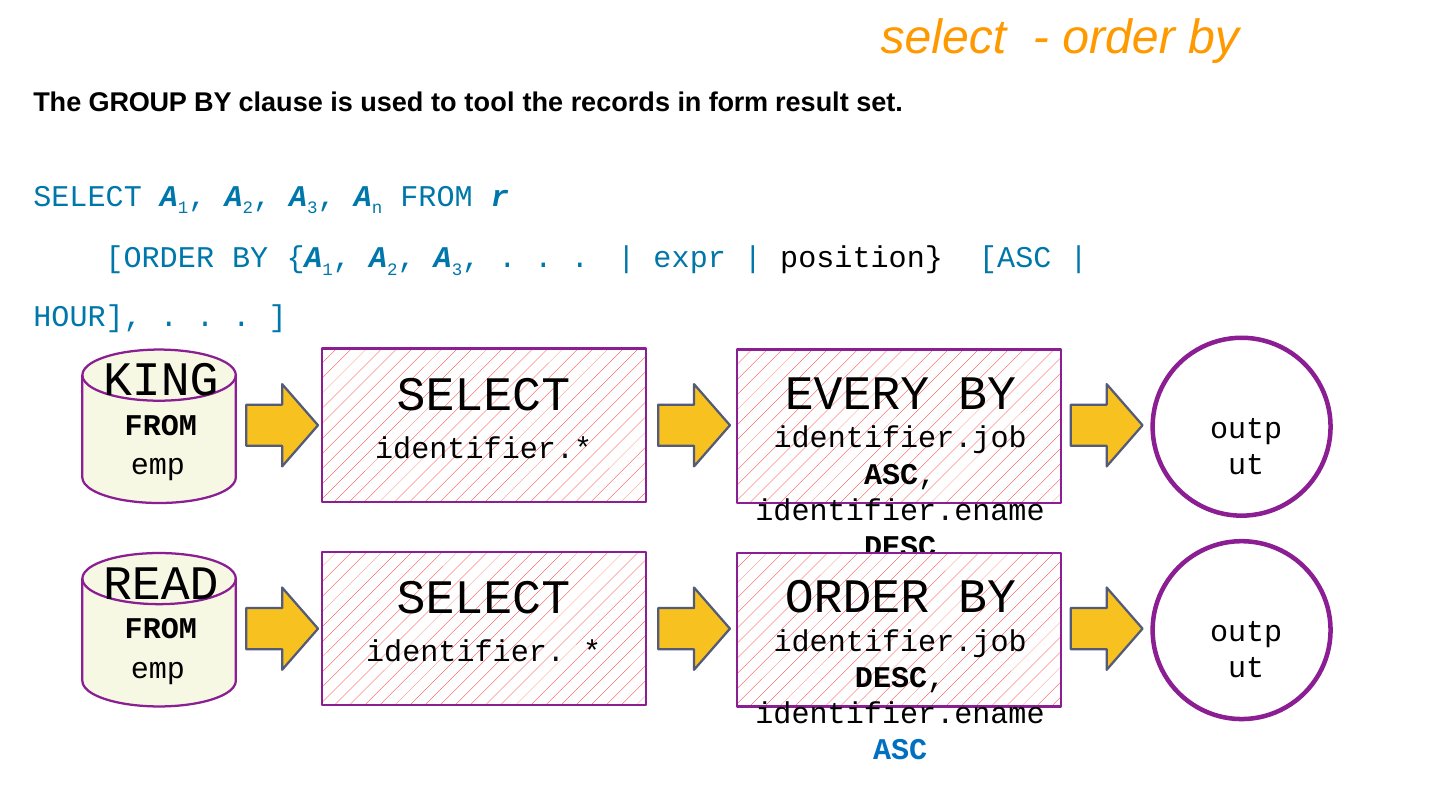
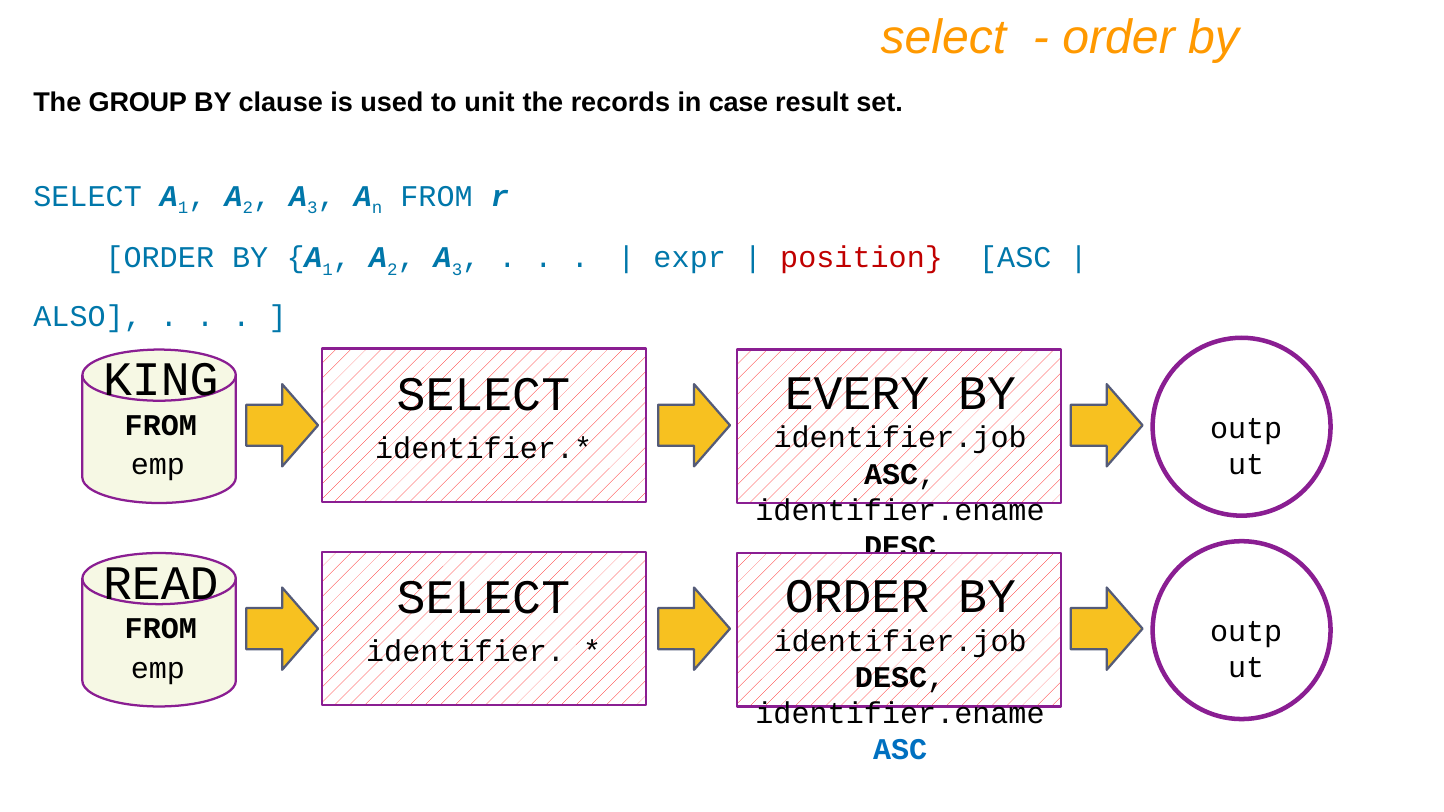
tool: tool -> unit
form: form -> case
position colour: black -> red
HOUR: HOUR -> ALSO
